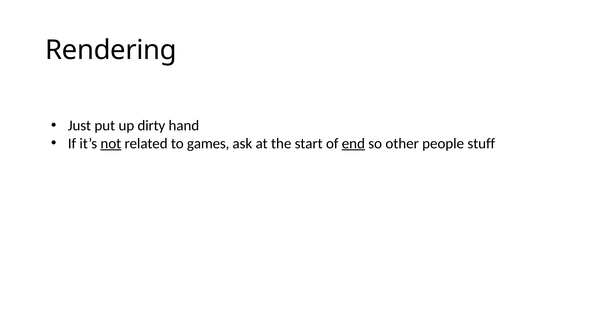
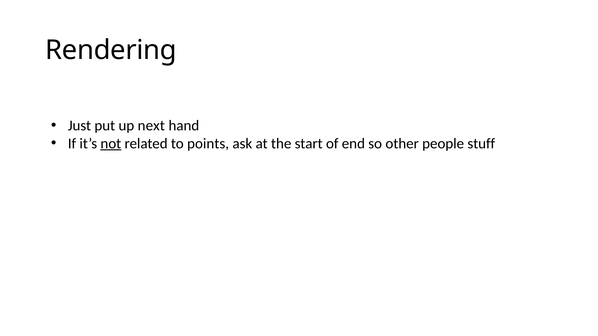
dirty: dirty -> next
games: games -> points
end underline: present -> none
